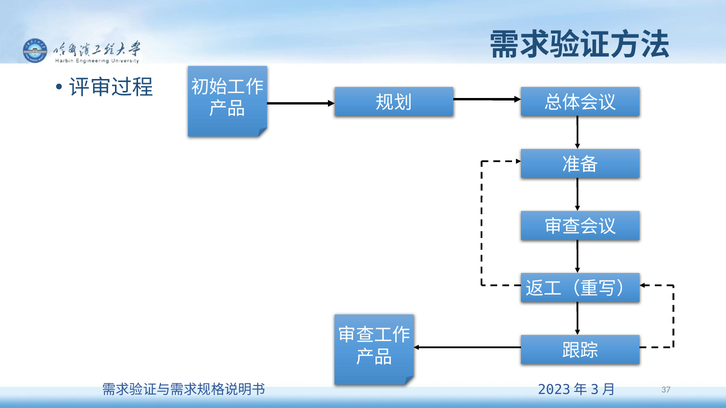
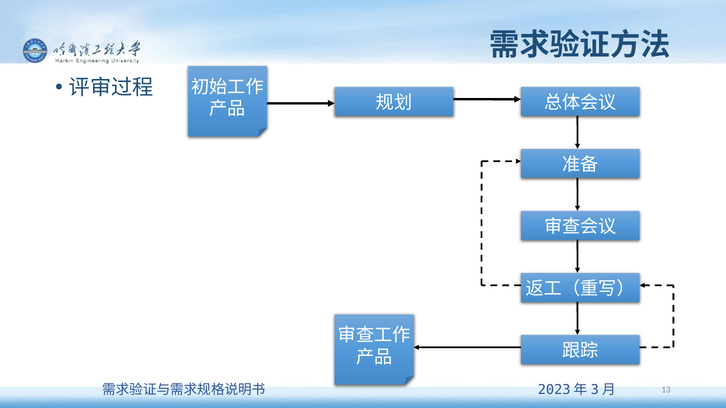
37: 37 -> 13
